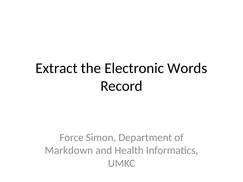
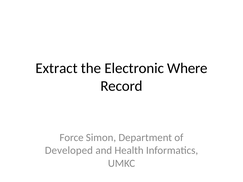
Words: Words -> Where
Markdown: Markdown -> Developed
